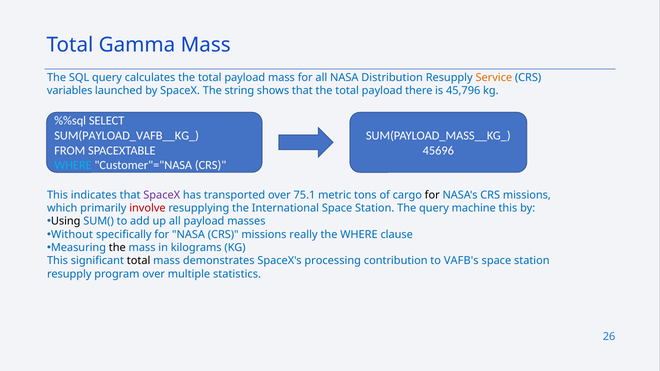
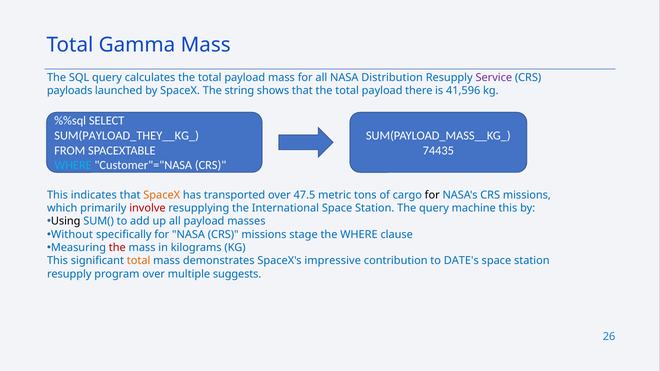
Service colour: orange -> purple
variables: variables -> payloads
45,796: 45,796 -> 41,596
SUM(PAYLOAD_VAFB__KG_: SUM(PAYLOAD_VAFB__KG_ -> SUM(PAYLOAD_THEY__KG_
45696: 45696 -> 74435
SpaceX at (162, 195) colour: purple -> orange
75.1: 75.1 -> 47.5
really: really -> stage
the at (117, 248) colour: black -> red
total at (139, 261) colour: black -> orange
processing: processing -> impressive
VAFB's: VAFB's -> DATE's
statistics: statistics -> suggests
